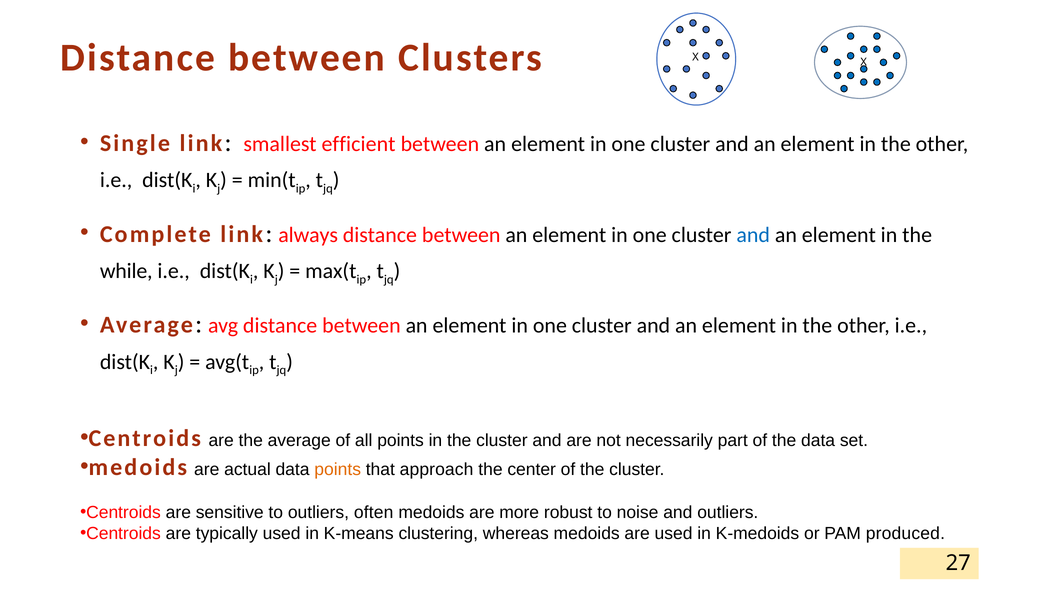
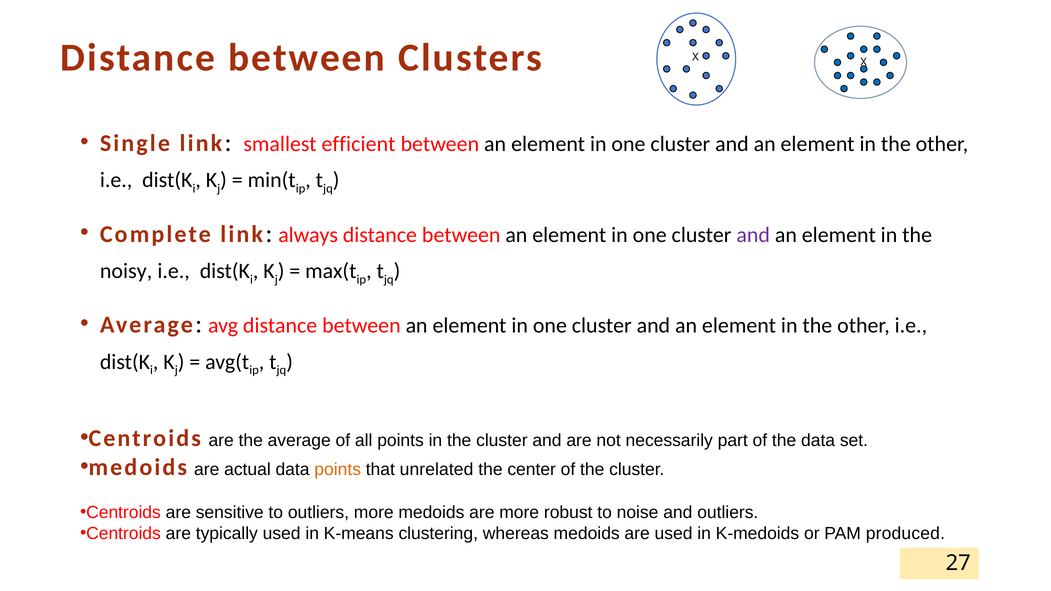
and at (753, 235) colour: blue -> purple
while: while -> noisy
approach: approach -> unrelated
outliers often: often -> more
